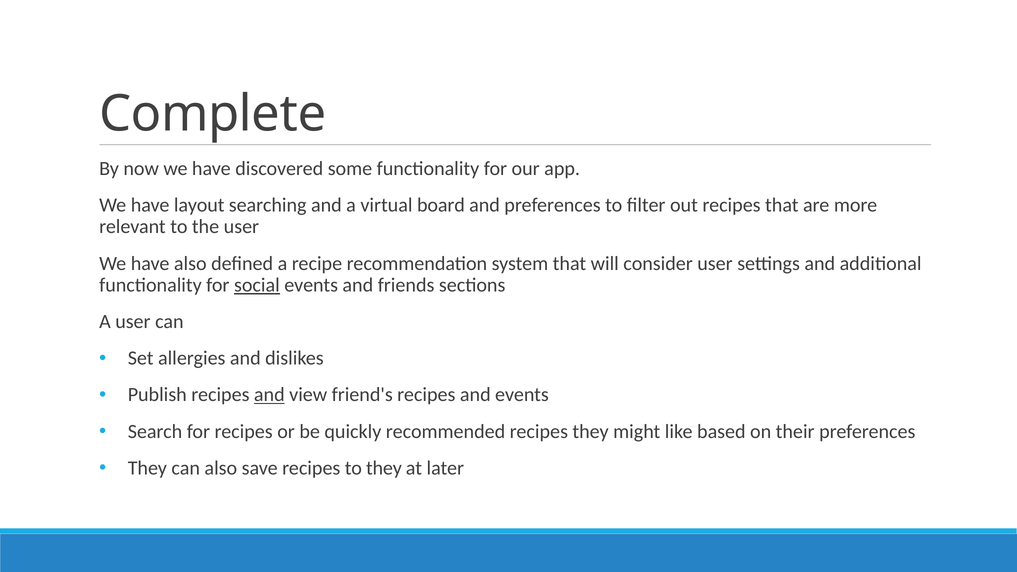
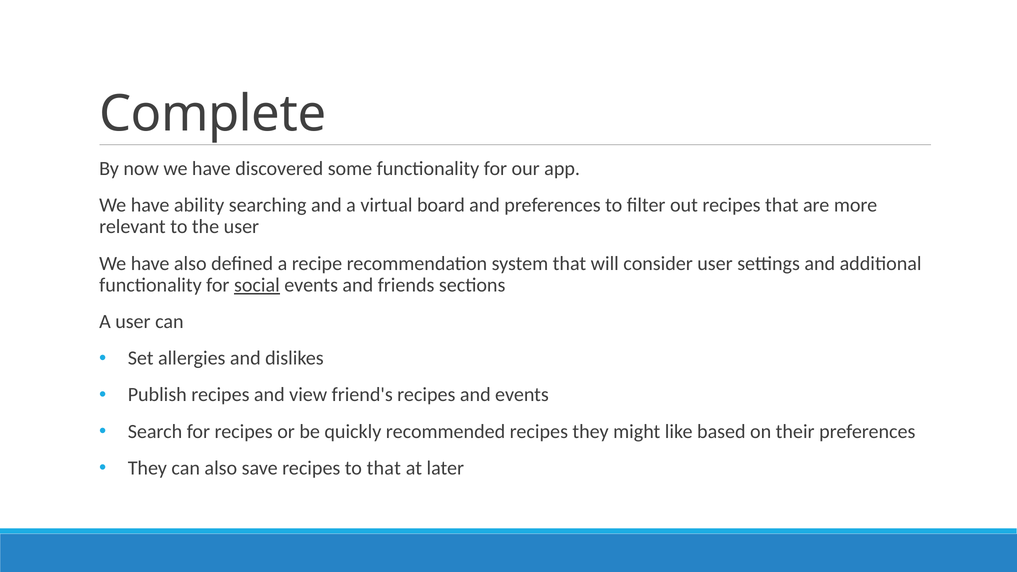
layout: layout -> ability
and at (269, 395) underline: present -> none
to they: they -> that
